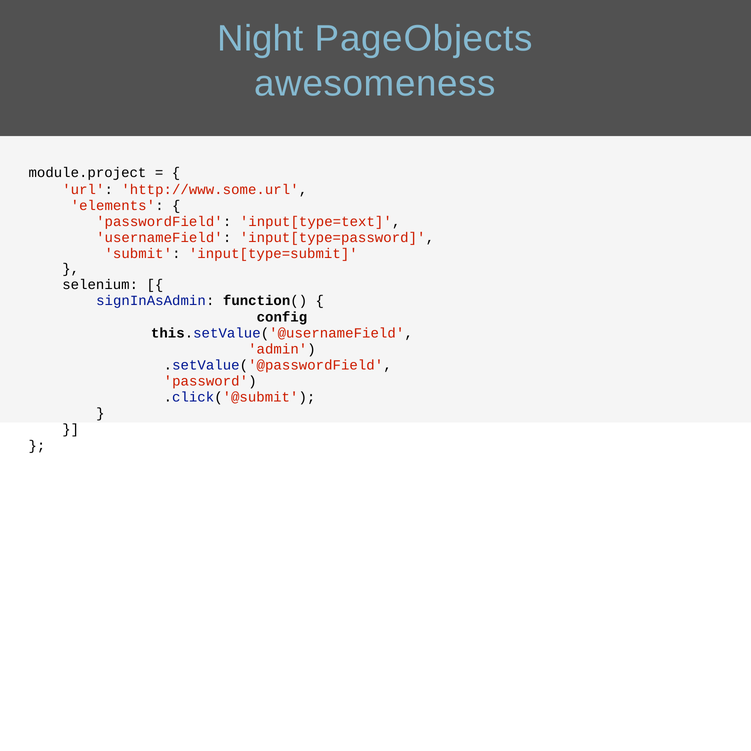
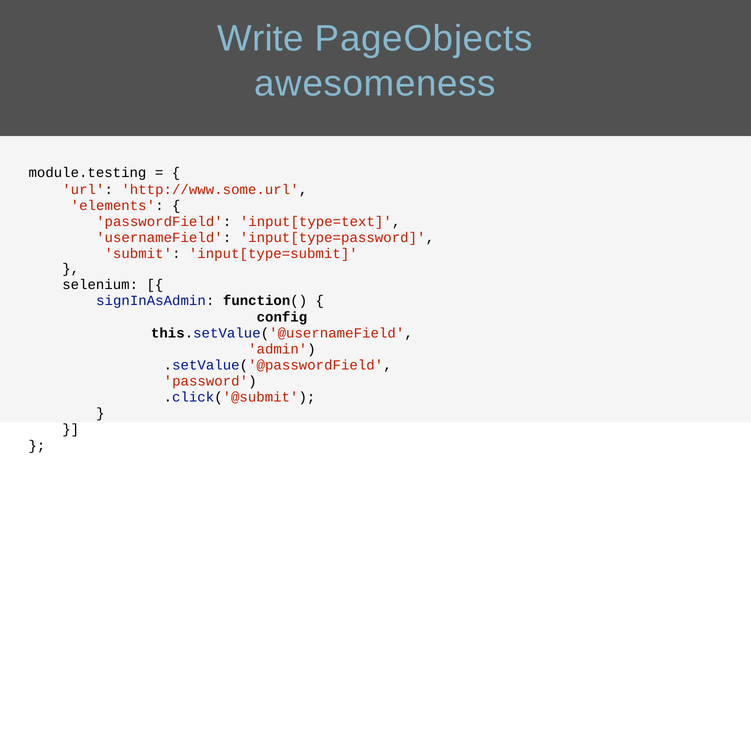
Night: Night -> Write
module.project: module.project -> module.testing
